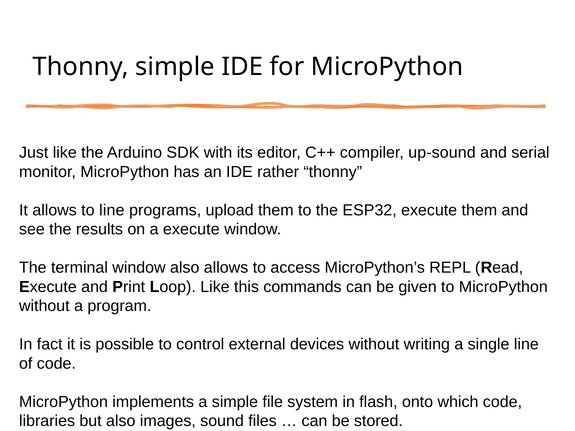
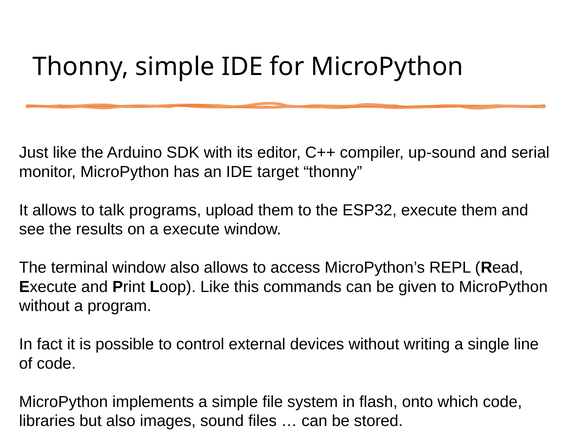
rather: rather -> target
to line: line -> talk
